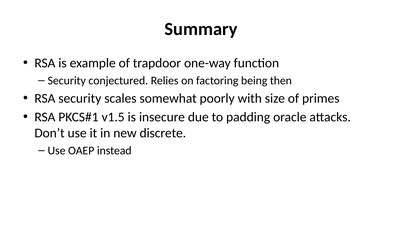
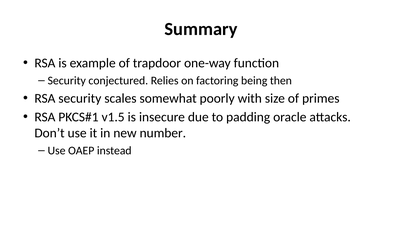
discrete: discrete -> number
